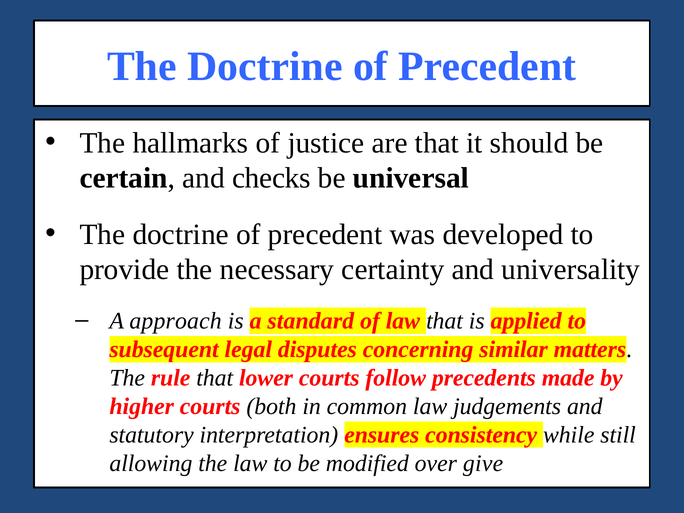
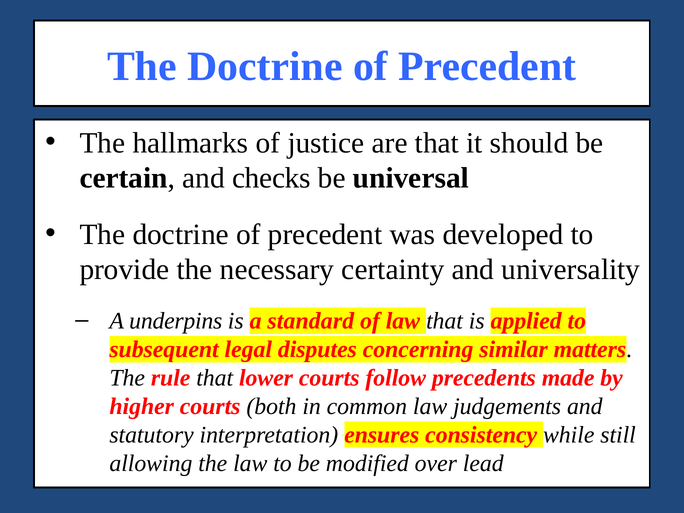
approach: approach -> underpins
give: give -> lead
